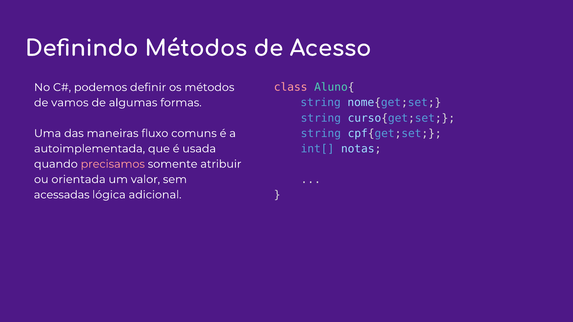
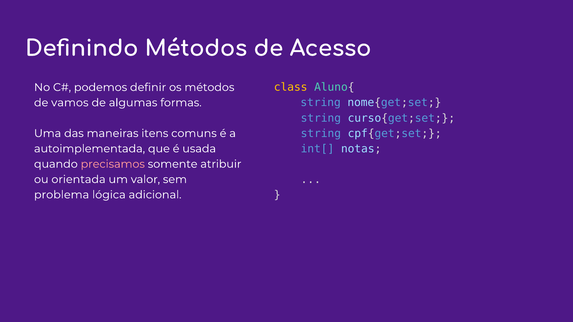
class colour: pink -> yellow
fluxo: fluxo -> itens
acessadas: acessadas -> problema
